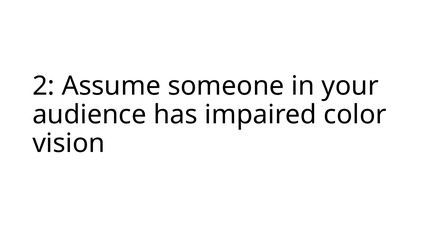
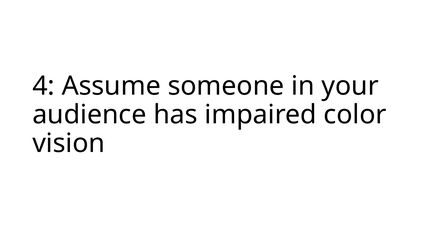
2: 2 -> 4
